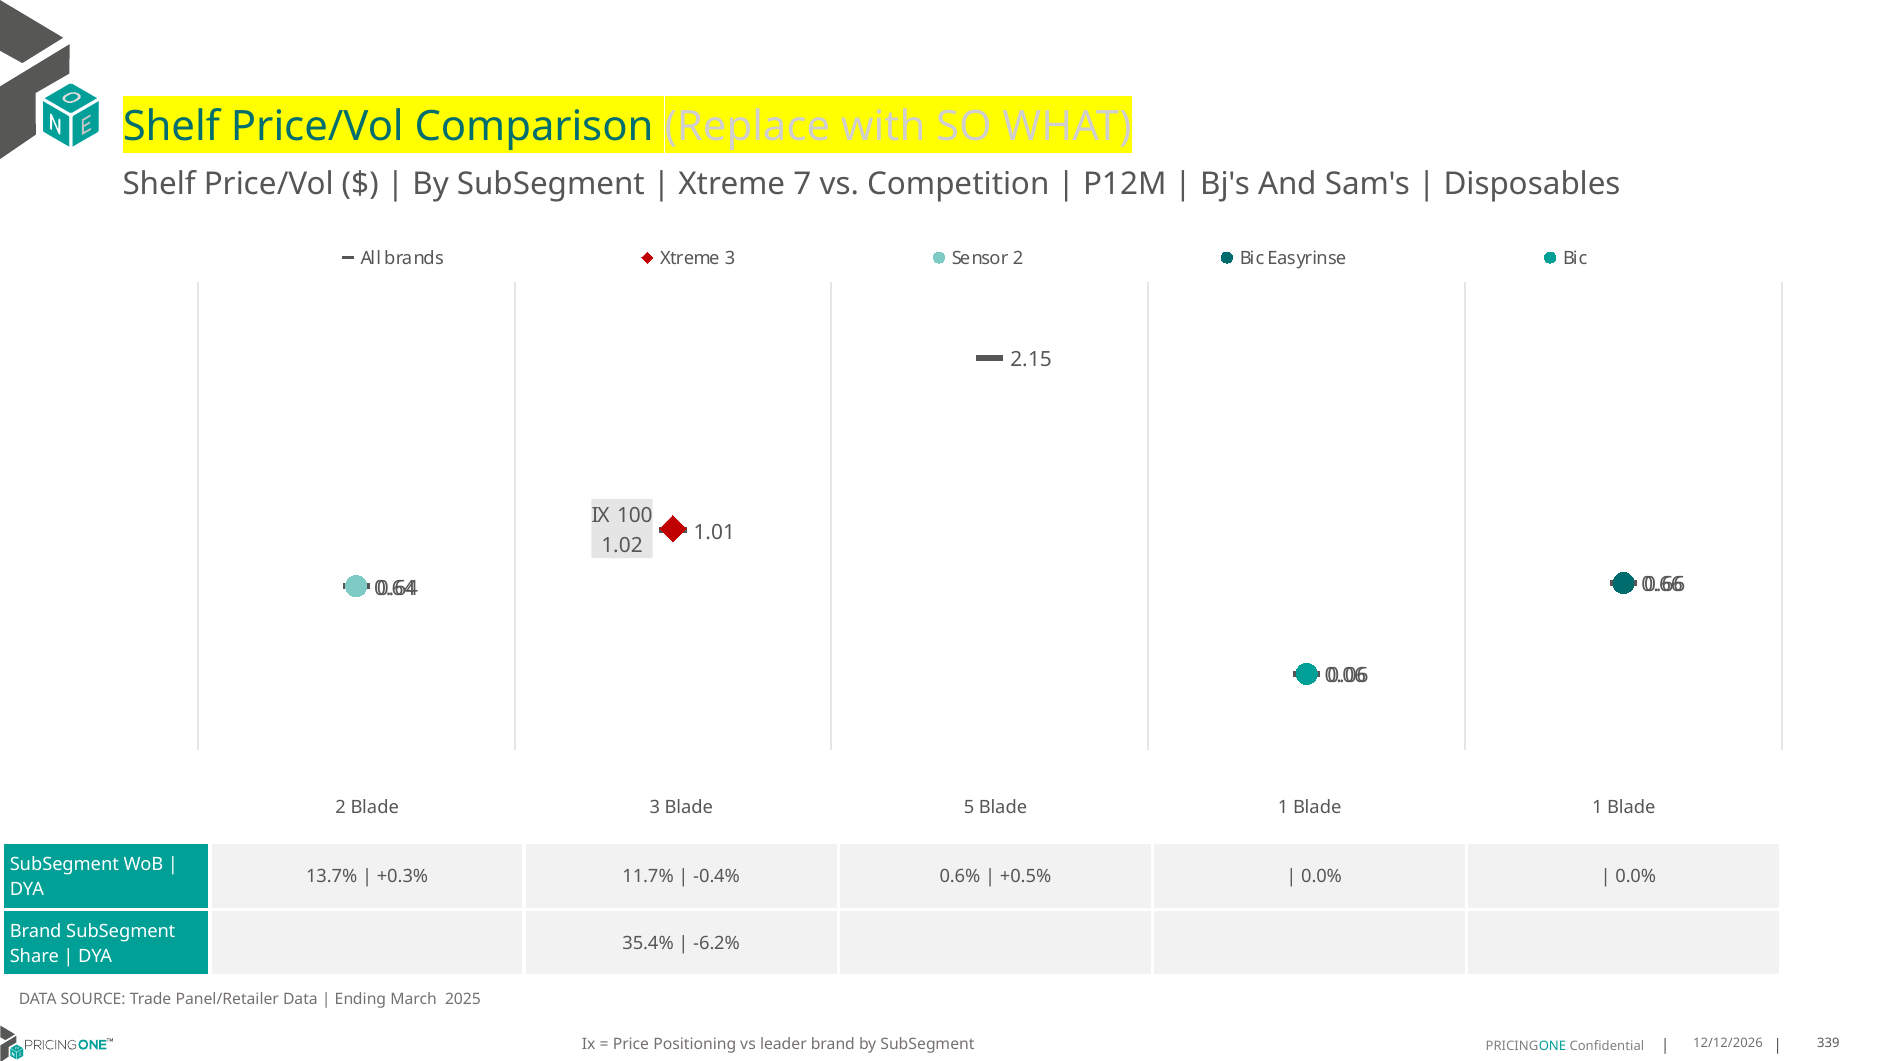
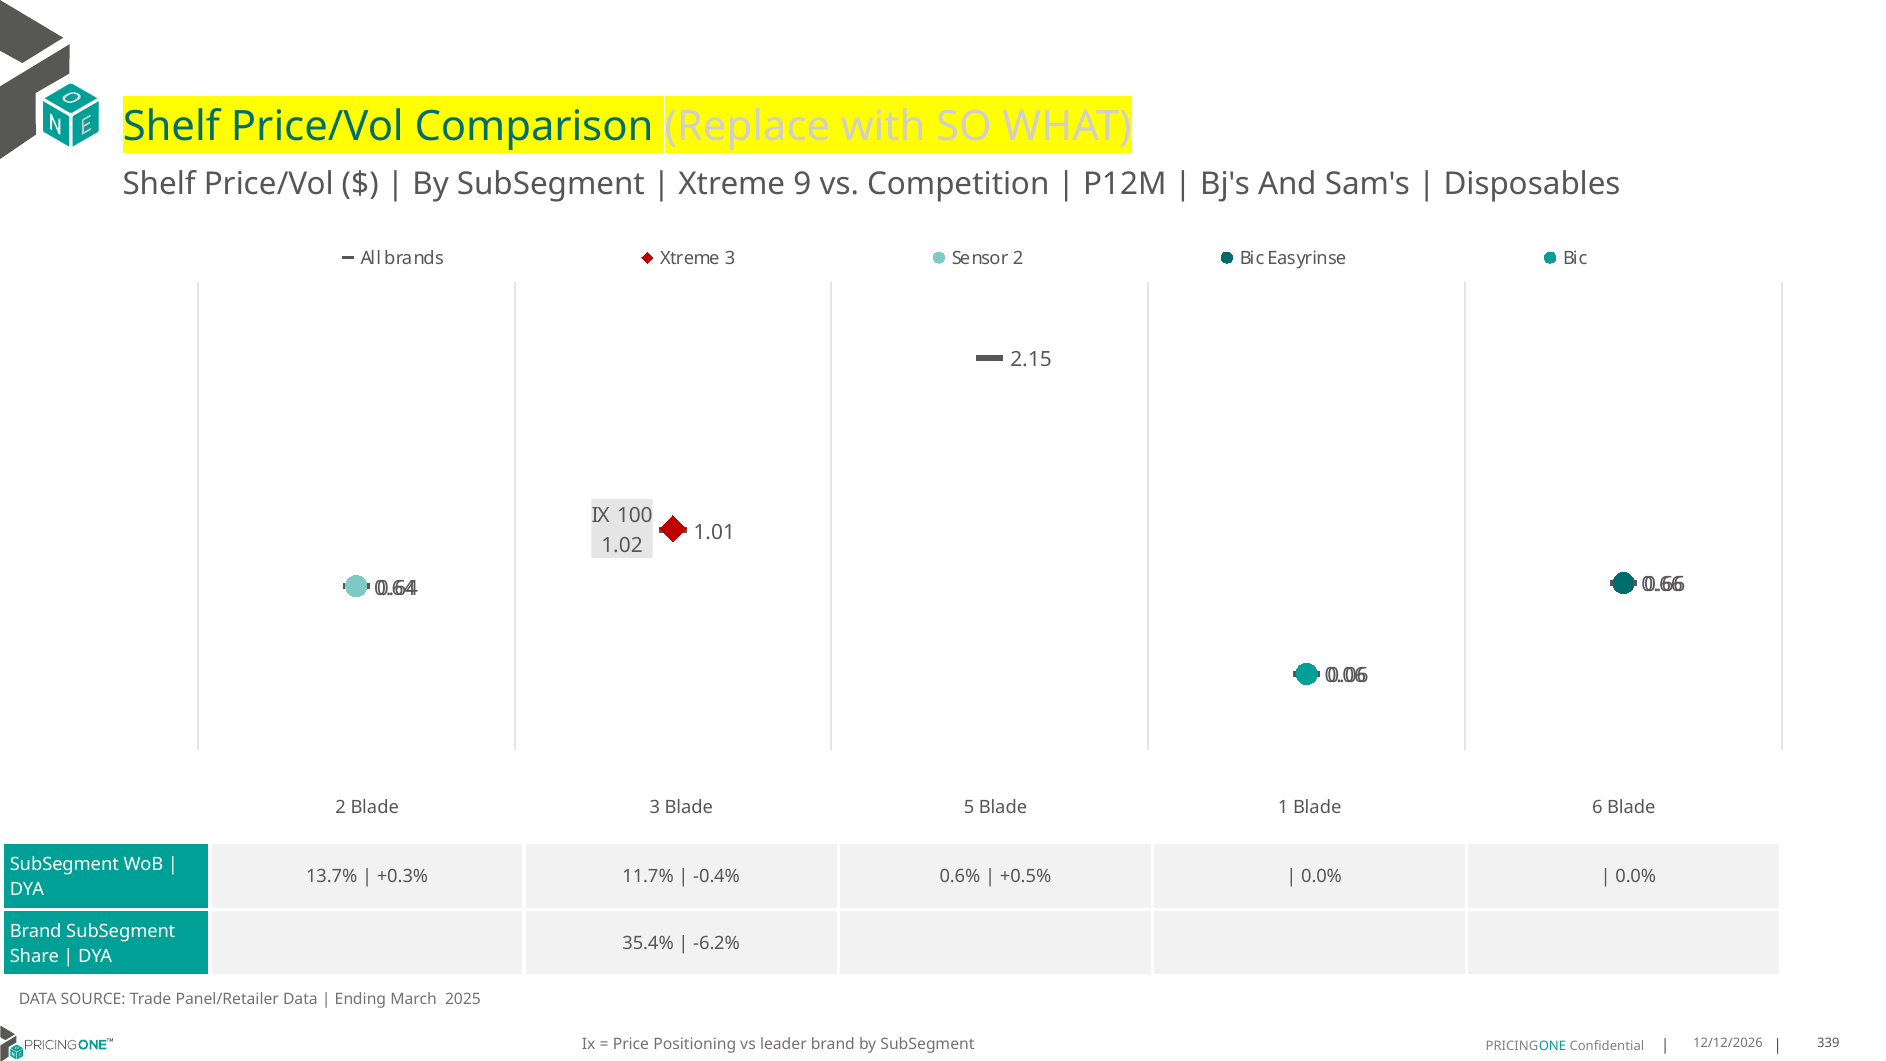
7: 7 -> 9
1 Blade 1: 1 -> 6
